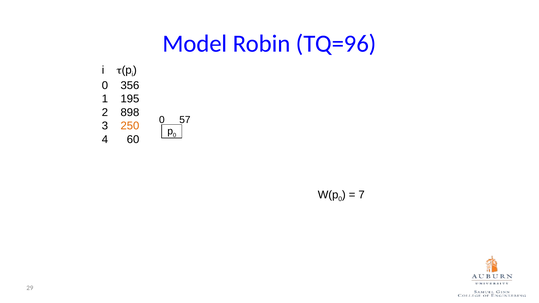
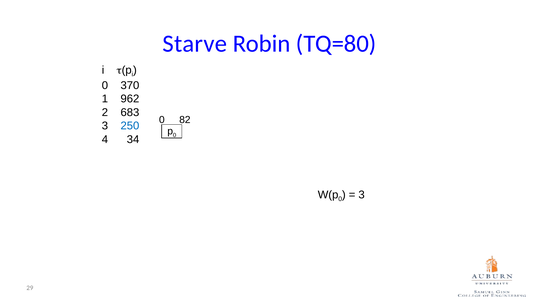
Model: Model -> Starve
TQ=96: TQ=96 -> TQ=80
356: 356 -> 370
195: 195 -> 962
898: 898 -> 683
57: 57 -> 82
250 colour: orange -> blue
60: 60 -> 34
7 at (362, 195): 7 -> 3
